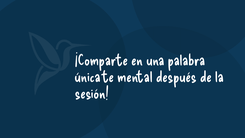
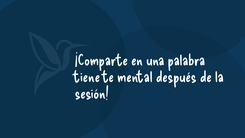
única: única -> tiene
